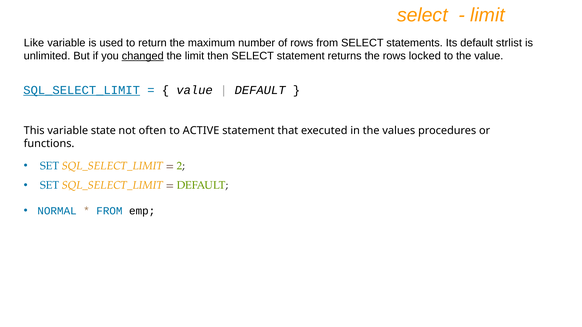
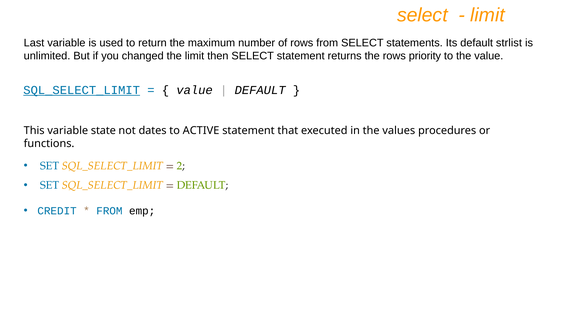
Like: Like -> Last
changed underline: present -> none
locked: locked -> priority
often: often -> dates
NORMAL: NORMAL -> CREDIT
